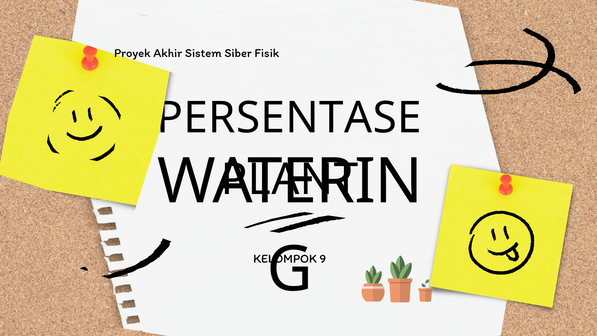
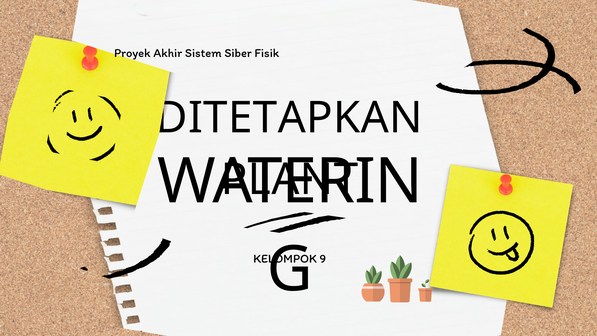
PERSENTASE: PERSENTASE -> DITETAPKAN
